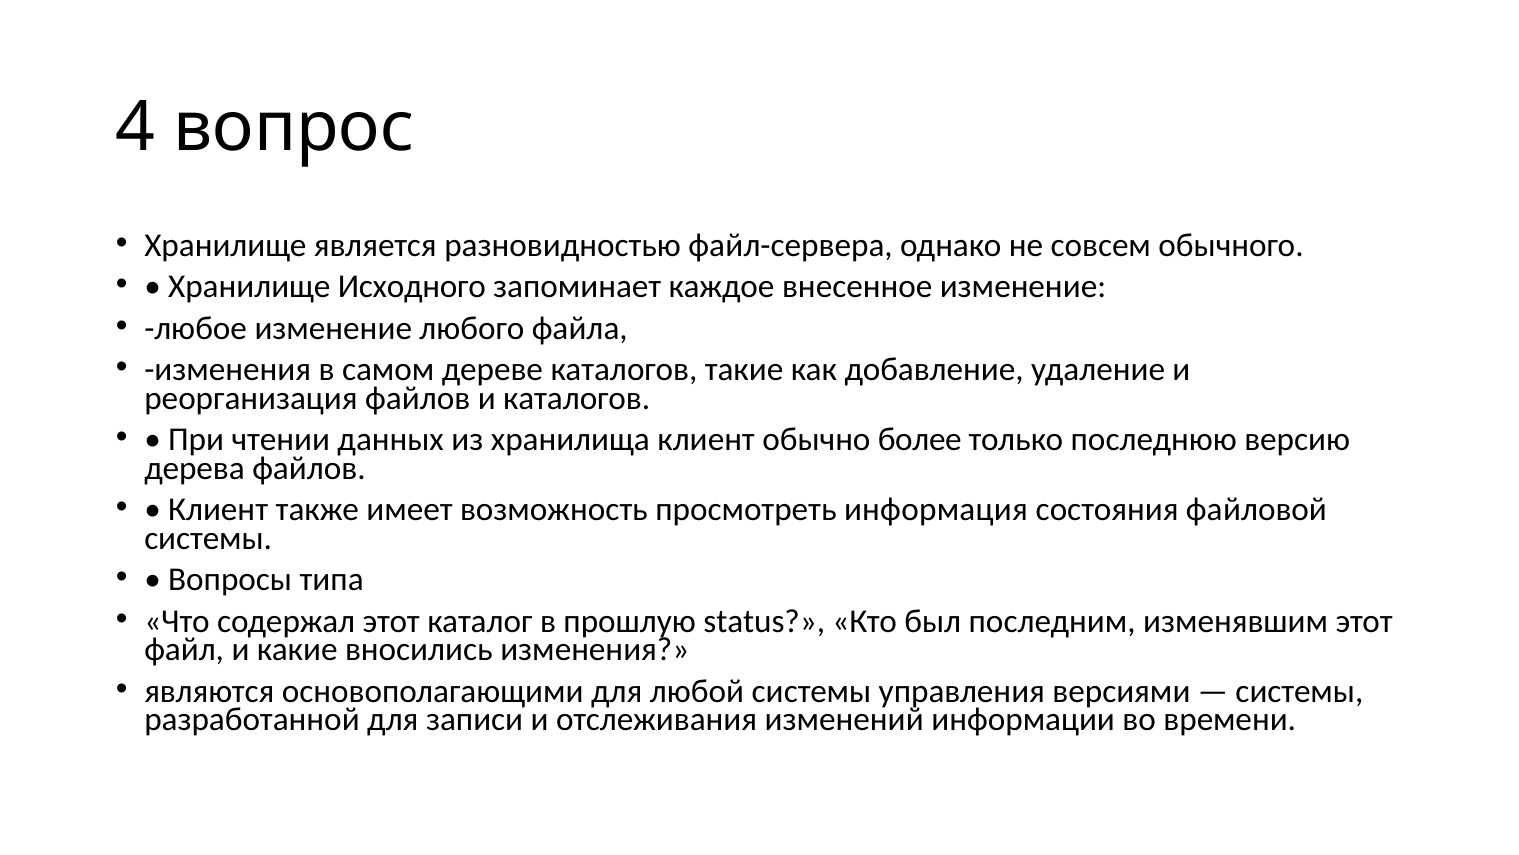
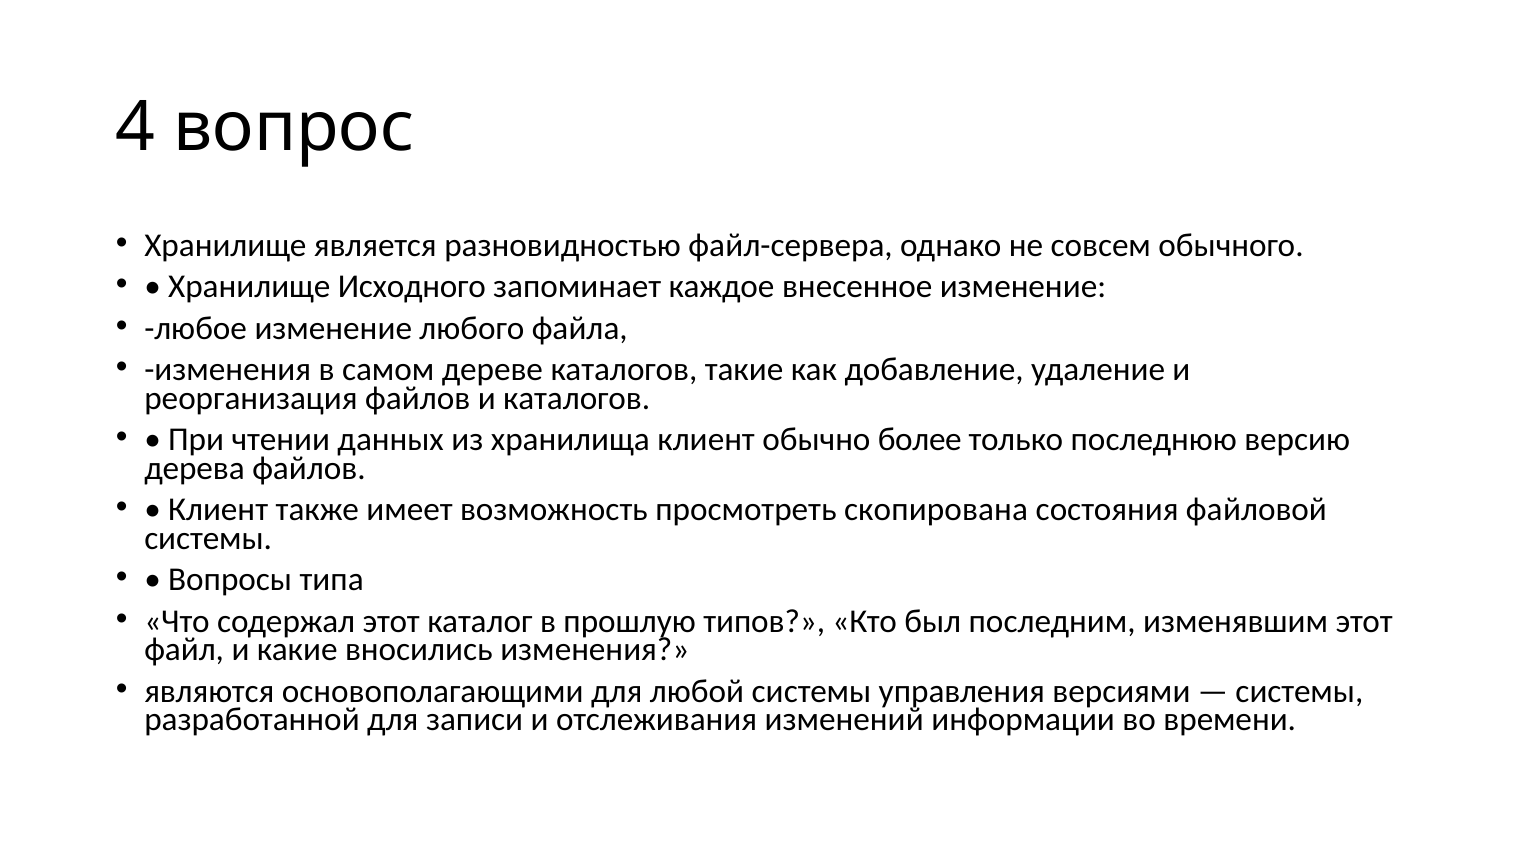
информация: информация -> скопирована
status: status -> типов
